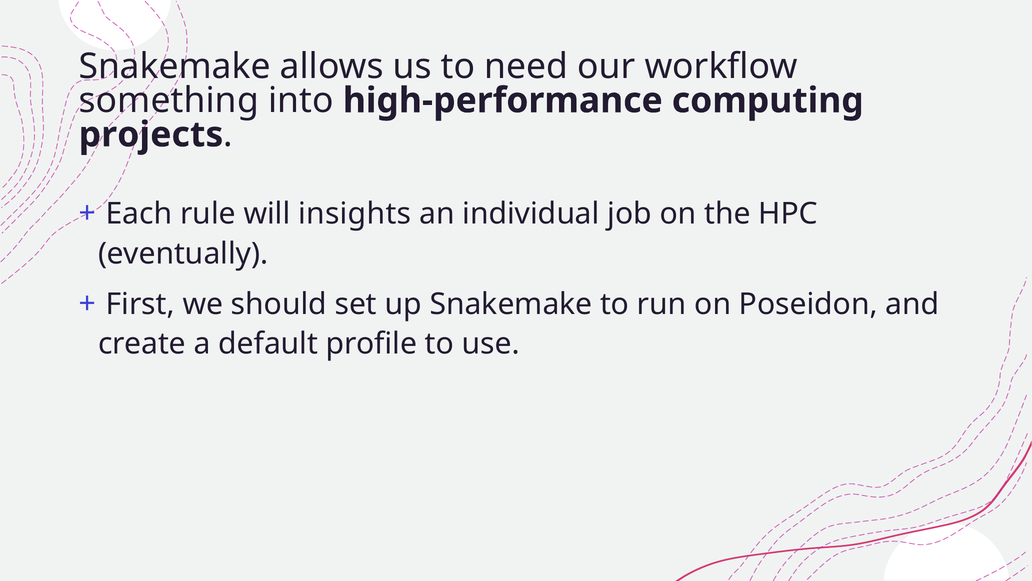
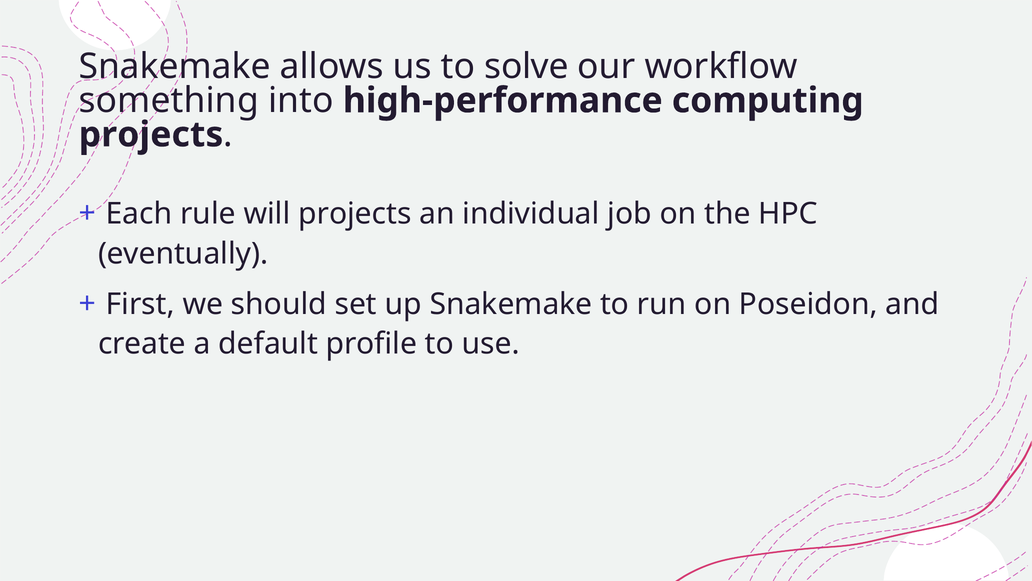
need: need -> solve
will insights: insights -> projects
